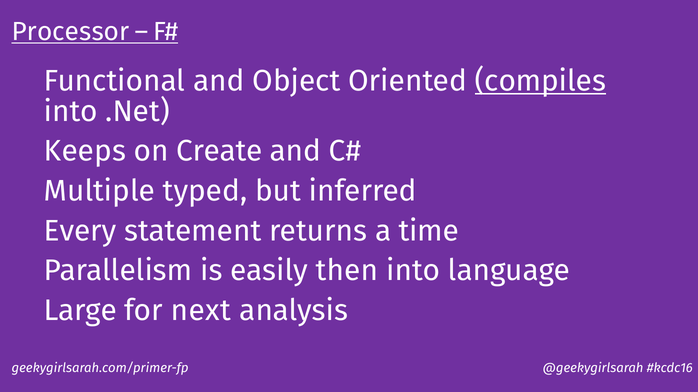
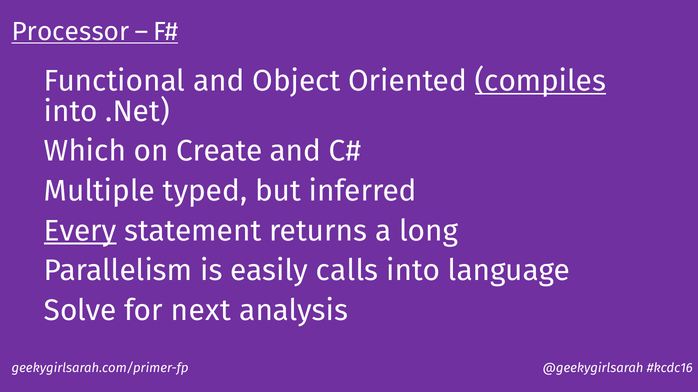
Keeps: Keeps -> Which
Every underline: none -> present
time: time -> long
then: then -> calls
Large: Large -> Solve
